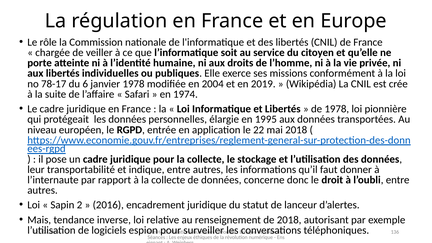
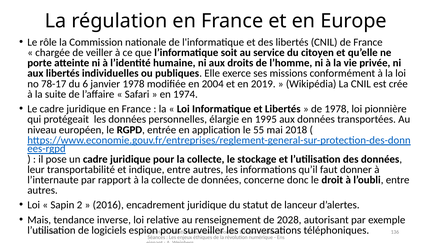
22: 22 -> 55
de 2018: 2018 -> 2028
